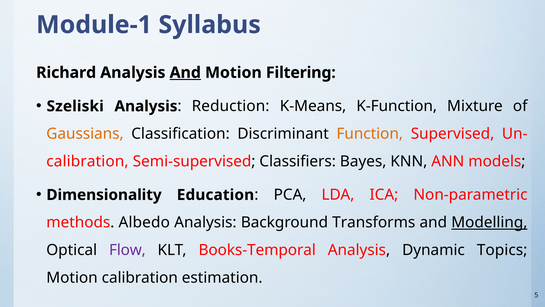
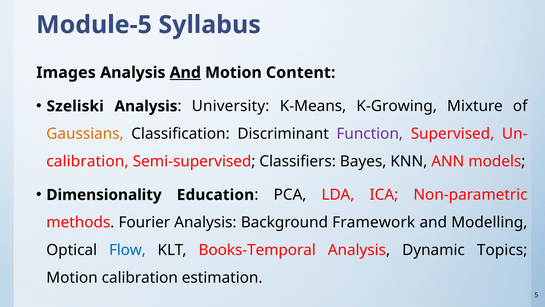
Module-1: Module-1 -> Module-5
Richard: Richard -> Images
Filtering: Filtering -> Content
Reduction: Reduction -> University
K-Function: K-Function -> K-Growing
Function colour: orange -> purple
Albedo: Albedo -> Fourier
Transforms: Transforms -> Framework
Modelling underline: present -> none
Flow colour: purple -> blue
